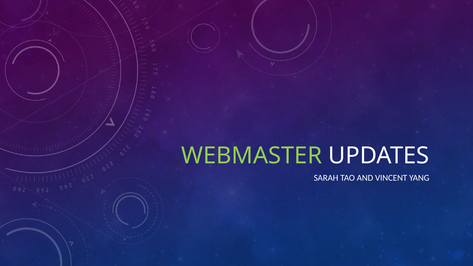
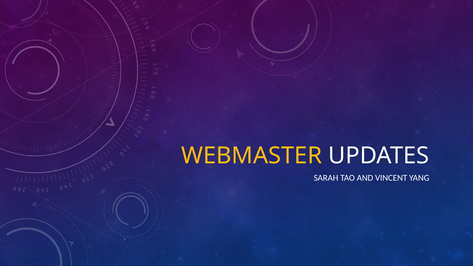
WEBMASTER colour: light green -> yellow
